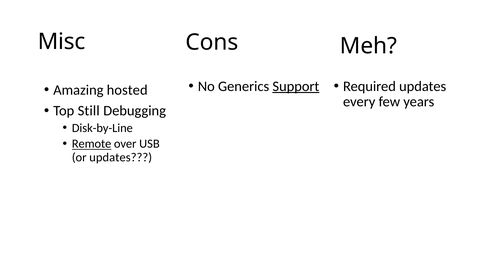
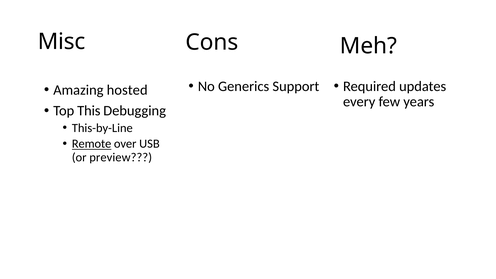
Support underline: present -> none
Still: Still -> This
Disk-by-Line: Disk-by-Line -> This-by-Line
or updates: updates -> preview
